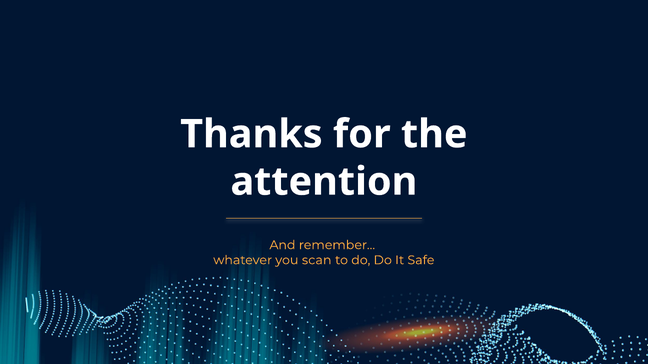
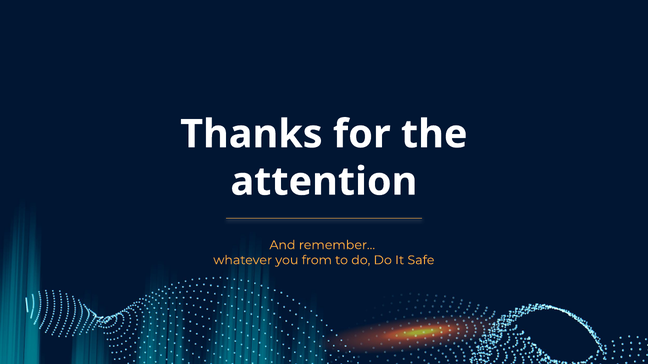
scan: scan -> from
